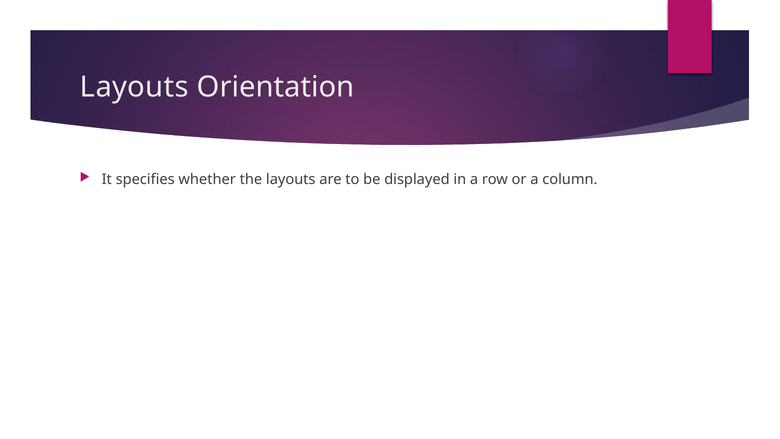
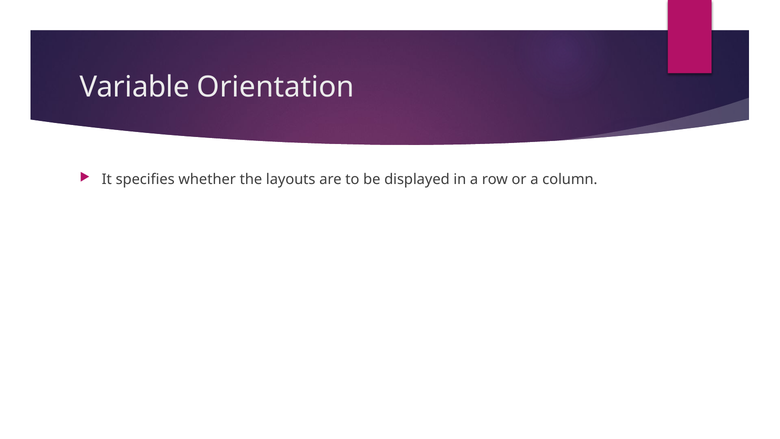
Layouts at (134, 87): Layouts -> Variable
